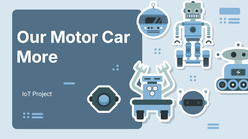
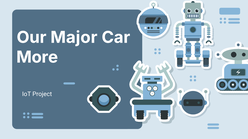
Motor: Motor -> Major
